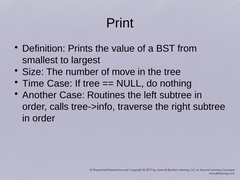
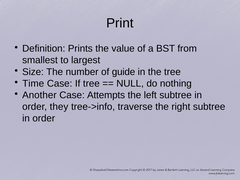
move: move -> guide
Routines: Routines -> Attempts
calls: calls -> they
